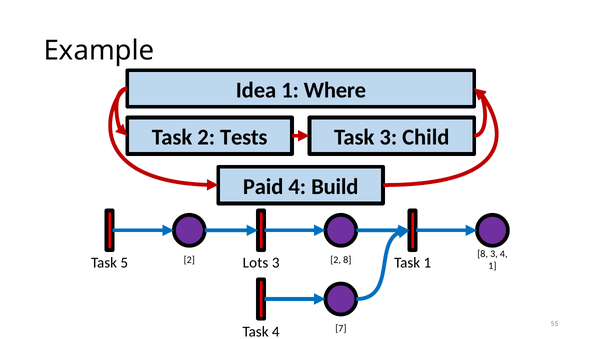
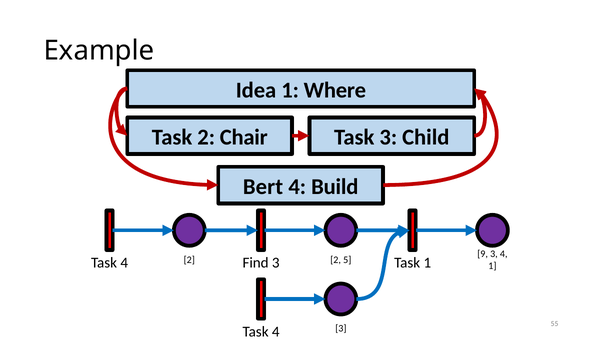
Tests: Tests -> Chair
Paid: Paid -> Bert
8 at (483, 253): 8 -> 9
5 at (124, 263): 5 -> 4
Lots: Lots -> Find
2 8: 8 -> 5
7 at (341, 328): 7 -> 3
